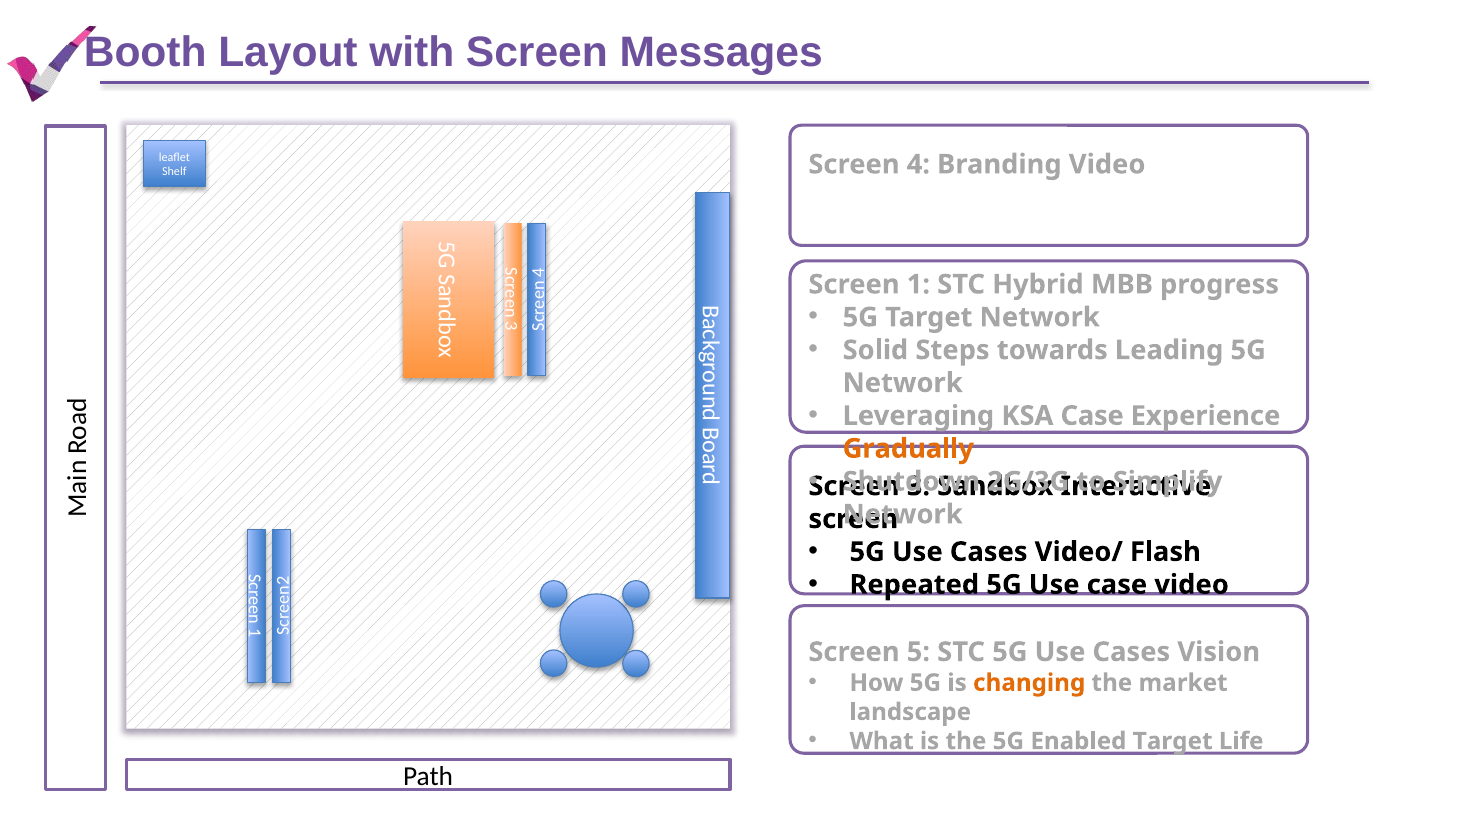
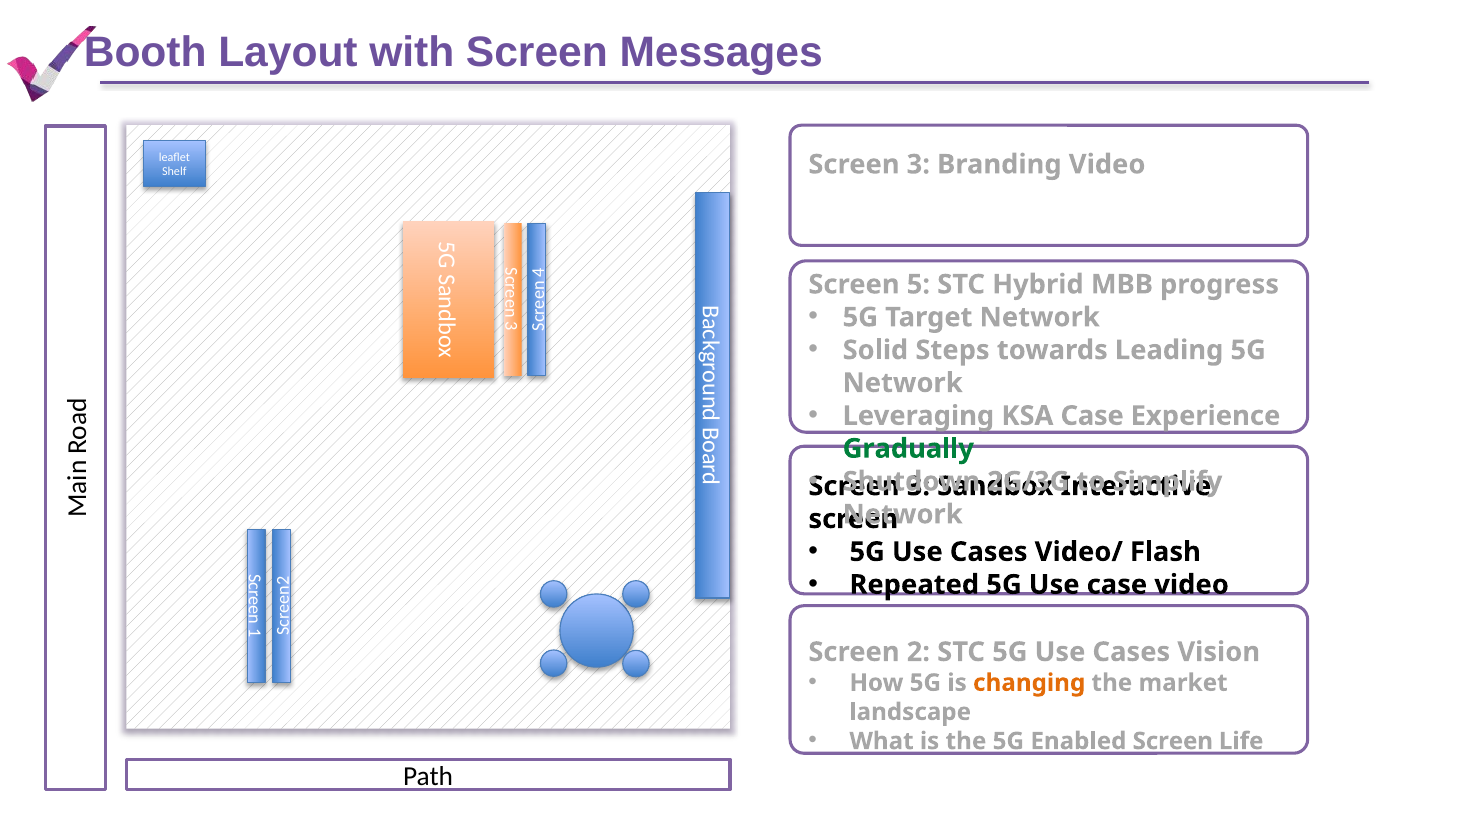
4 at (918, 164): 4 -> 3
Screen 1: 1 -> 5
Gradually colour: orange -> green
Screen 5: 5 -> 2
Enabled Target: Target -> Screen
